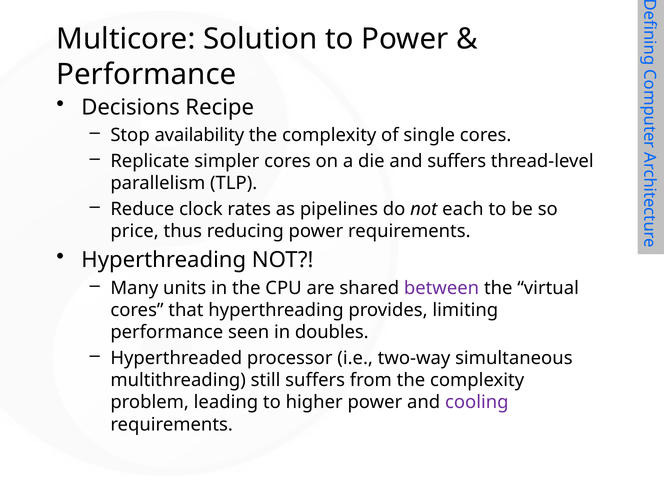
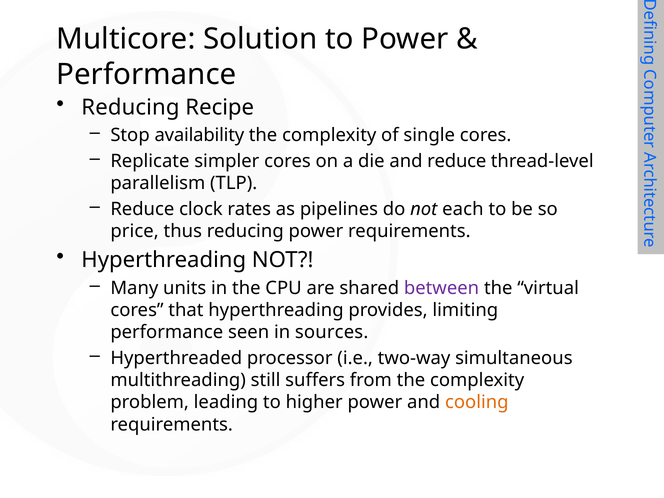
Decisions at (131, 107): Decisions -> Reducing
and suffers: suffers -> reduce
doubles: doubles -> sources
cooling colour: purple -> orange
